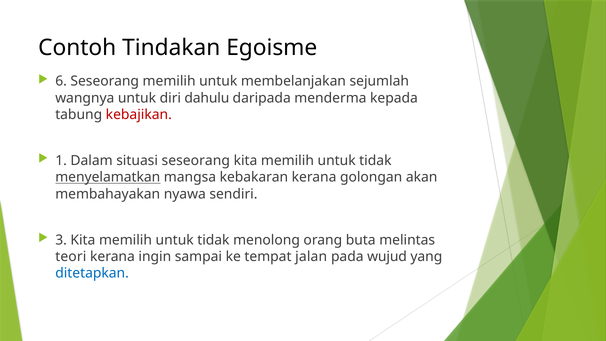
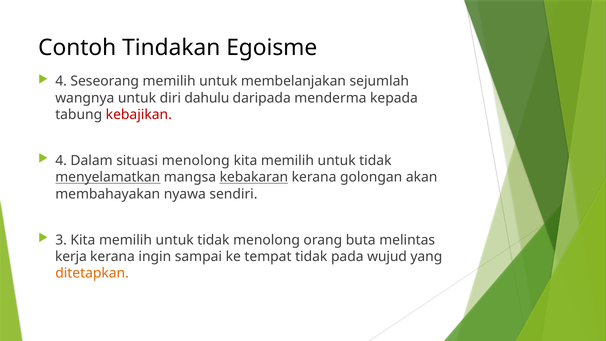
6 at (61, 81): 6 -> 4
1 at (61, 161): 1 -> 4
situasi seseorang: seseorang -> menolong
kebakaran underline: none -> present
teori: teori -> kerja
tempat jalan: jalan -> tidak
ditetapkan colour: blue -> orange
